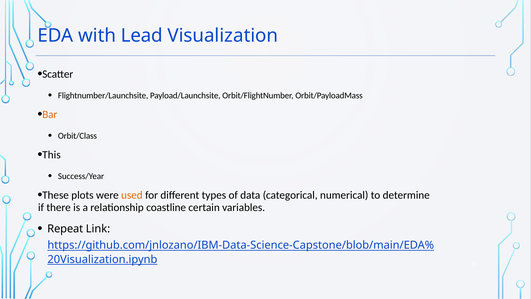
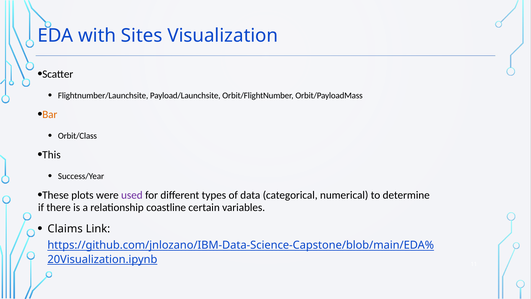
Lead: Lead -> Sites
used colour: orange -> purple
Repeat: Repeat -> Claims
